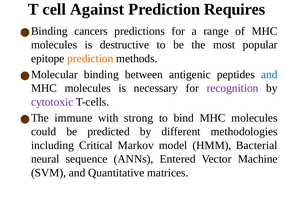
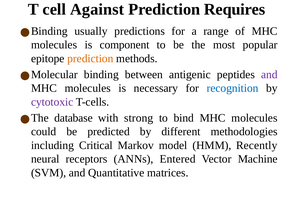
cancers: cancers -> usually
destructive: destructive -> component
and at (269, 74) colour: blue -> purple
recognition colour: purple -> blue
immune: immune -> database
Bacterial: Bacterial -> Recently
sequence: sequence -> receptors
